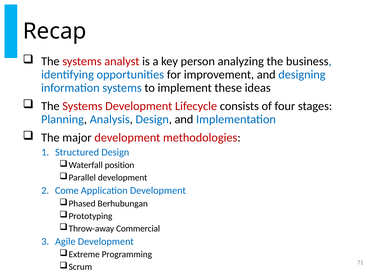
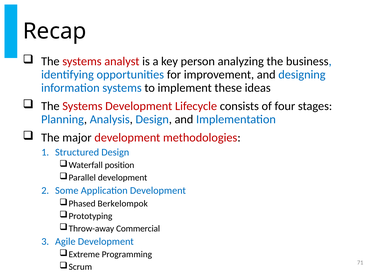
Come: Come -> Some
Berhubungan: Berhubungan -> Berkelompok
